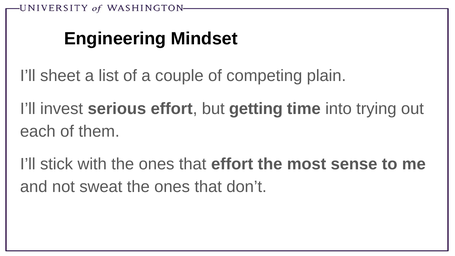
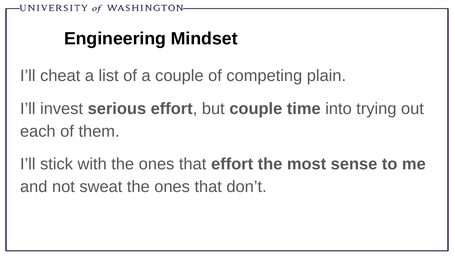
sheet: sheet -> cheat
but getting: getting -> couple
